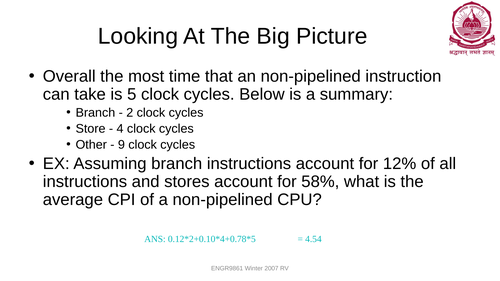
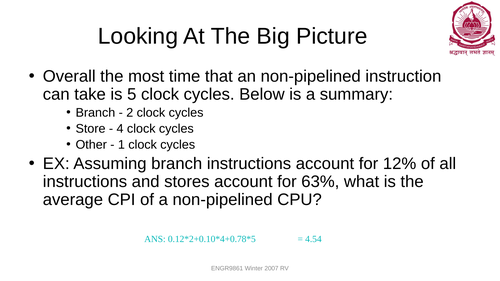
9: 9 -> 1
58%: 58% -> 63%
